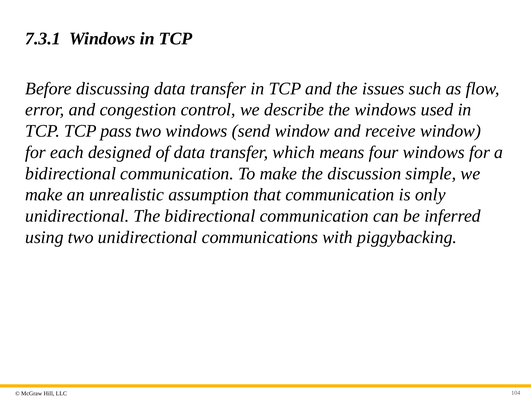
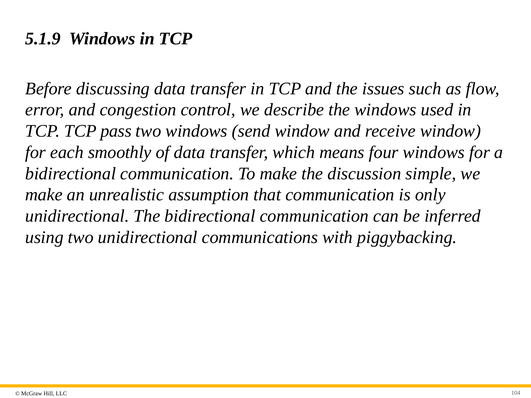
7.3.1: 7.3.1 -> 5.1.9
designed: designed -> smoothly
